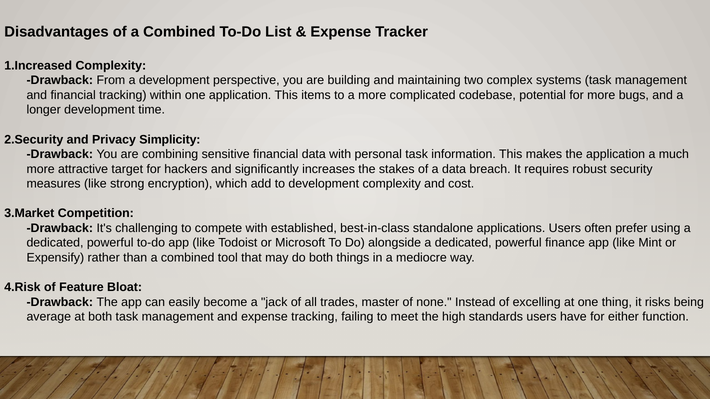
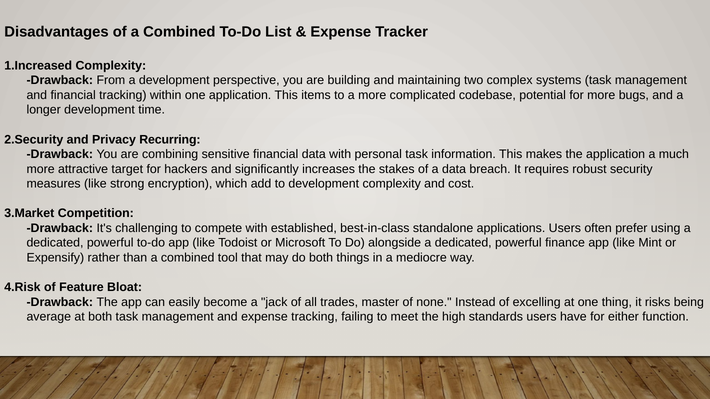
Simplicity: Simplicity -> Recurring
